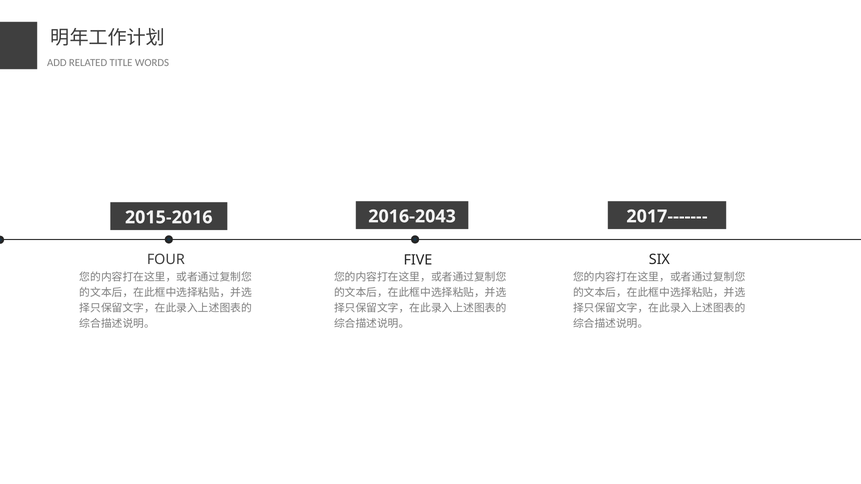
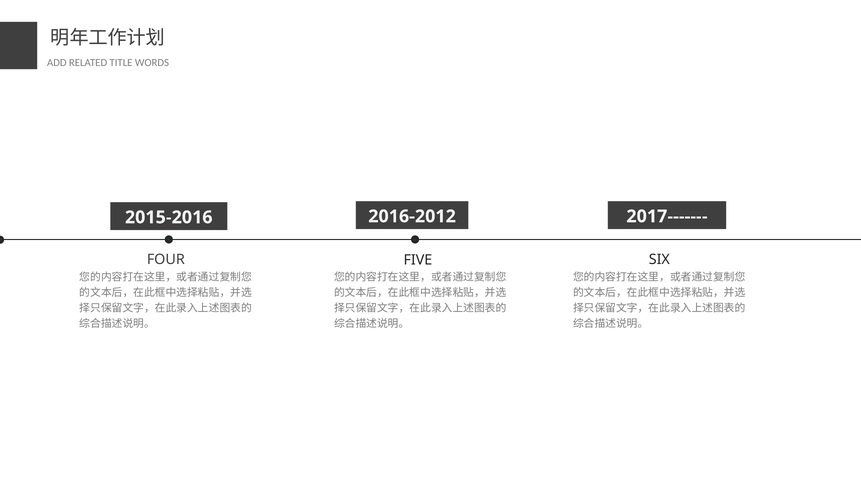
2016-2043: 2016-2043 -> 2016-2012
